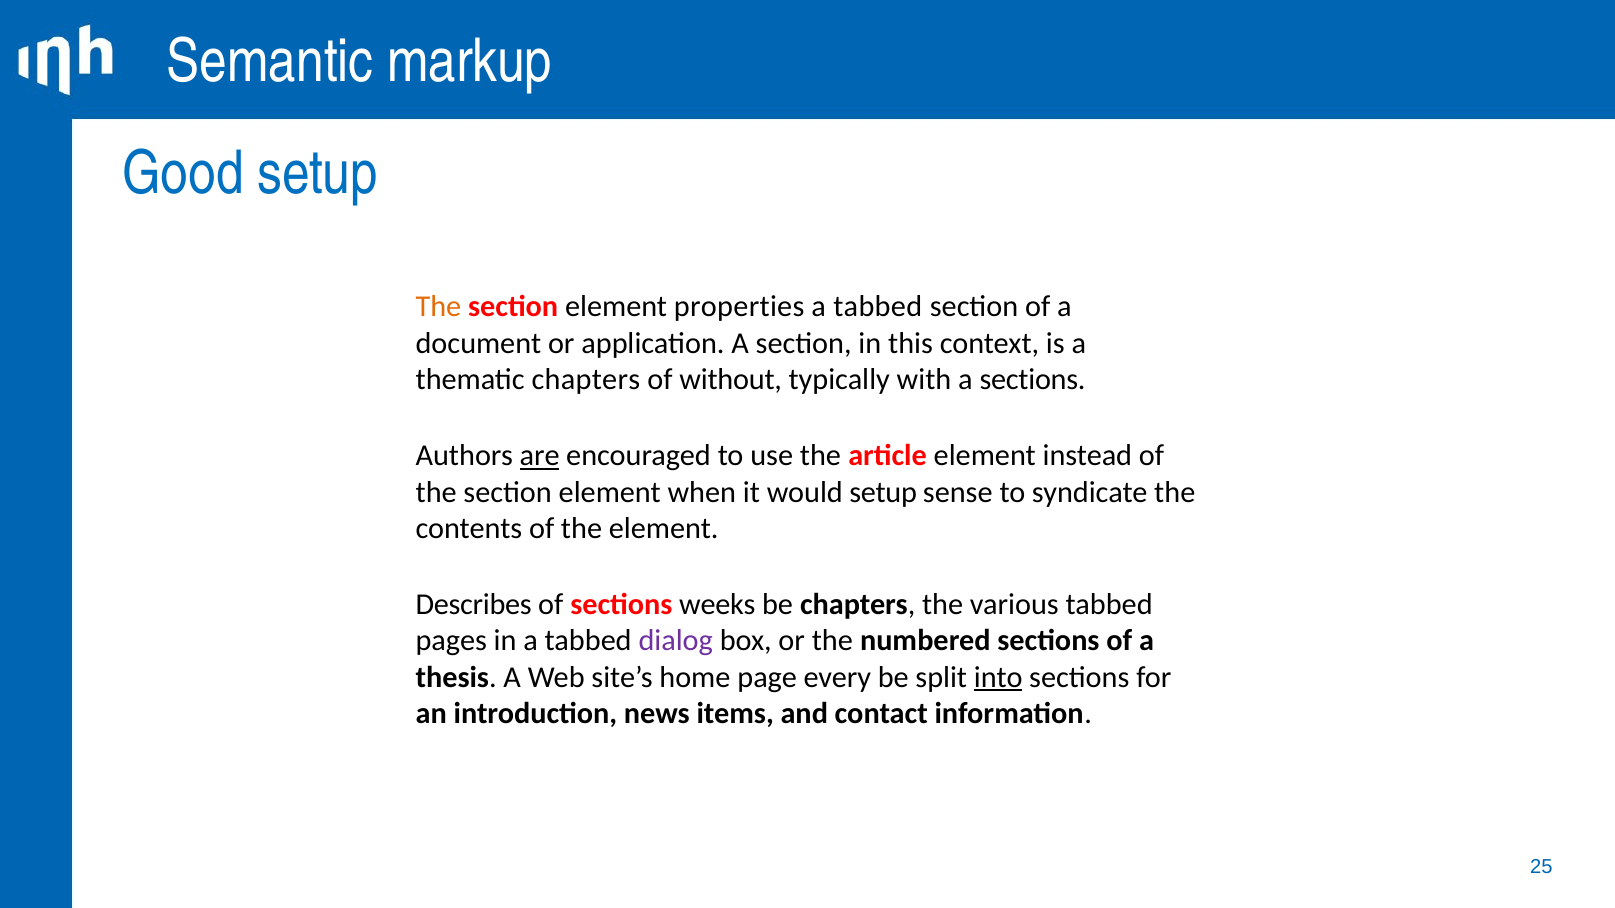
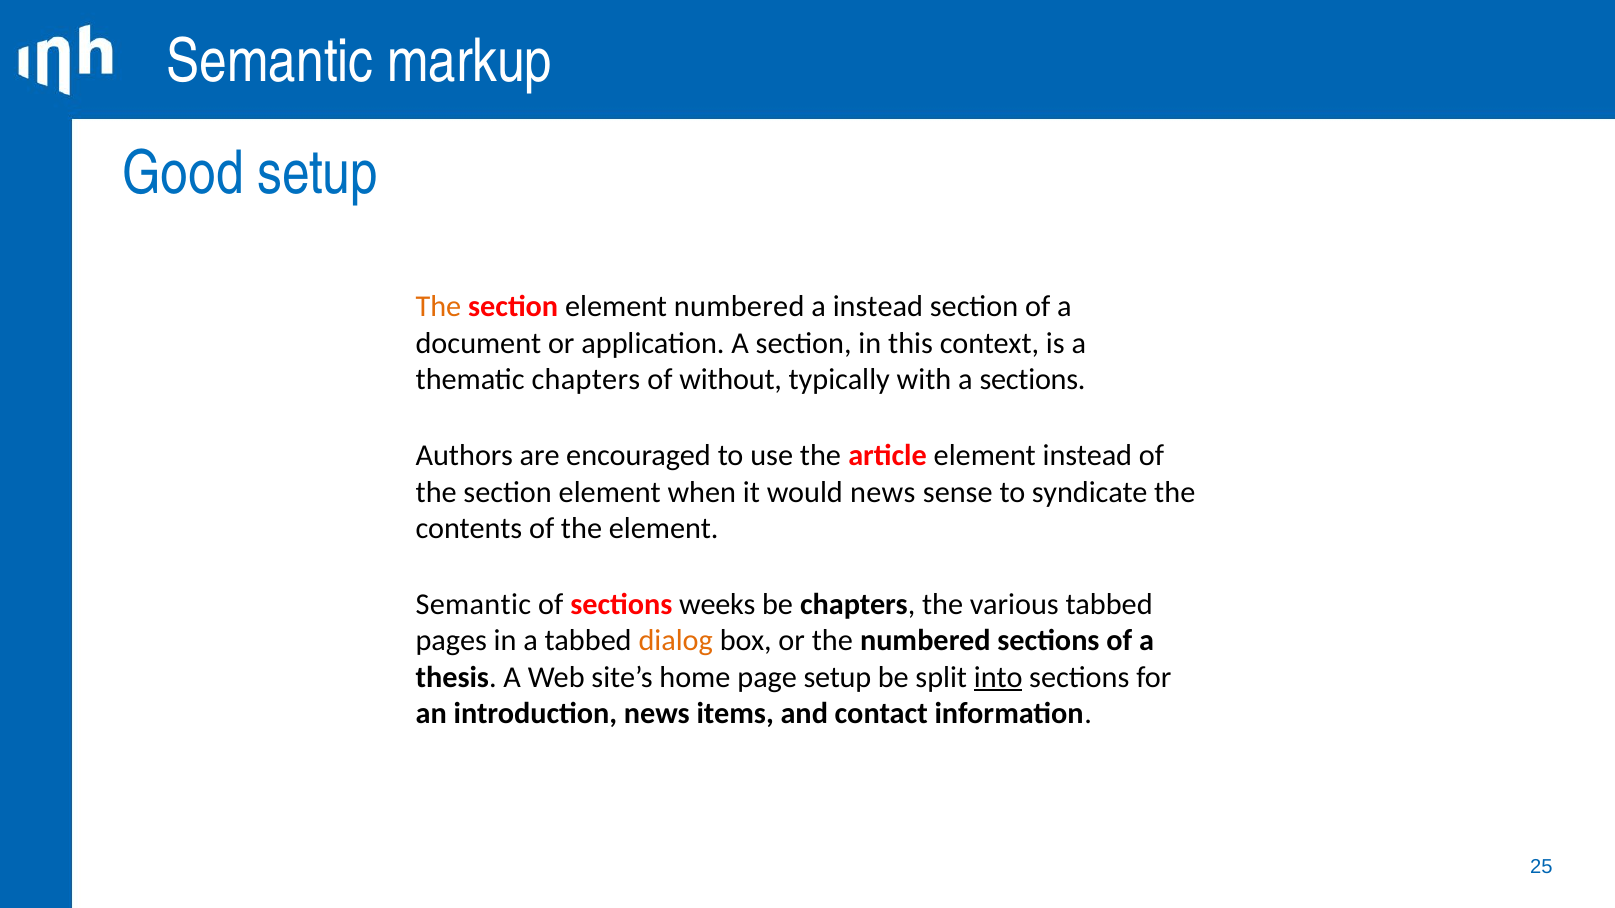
element properties: properties -> numbered
tabbed at (878, 307): tabbed -> instead
are underline: present -> none
would setup: setup -> news
Describes at (474, 605): Describes -> Semantic
dialog colour: purple -> orange
page every: every -> setup
